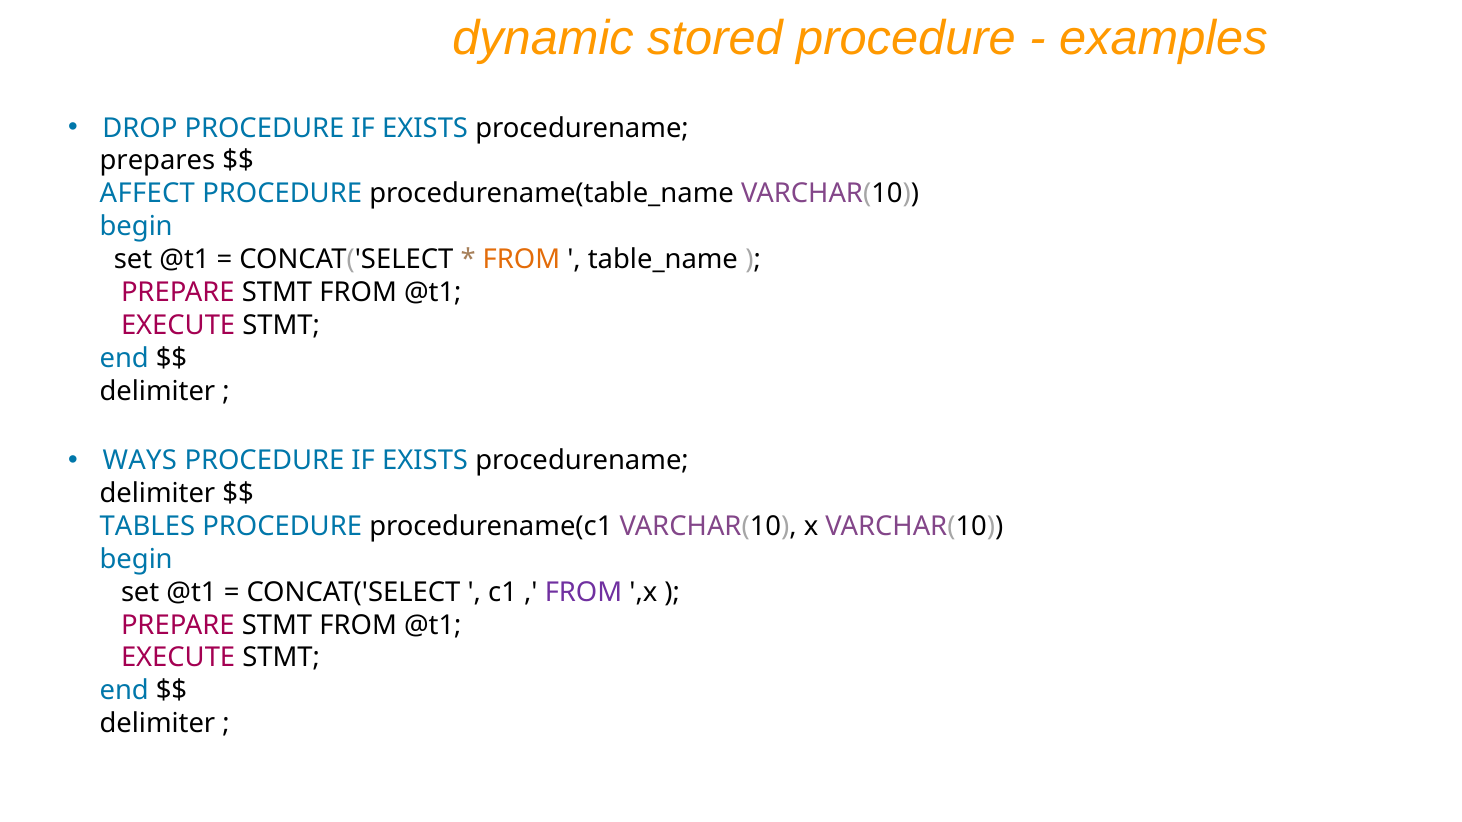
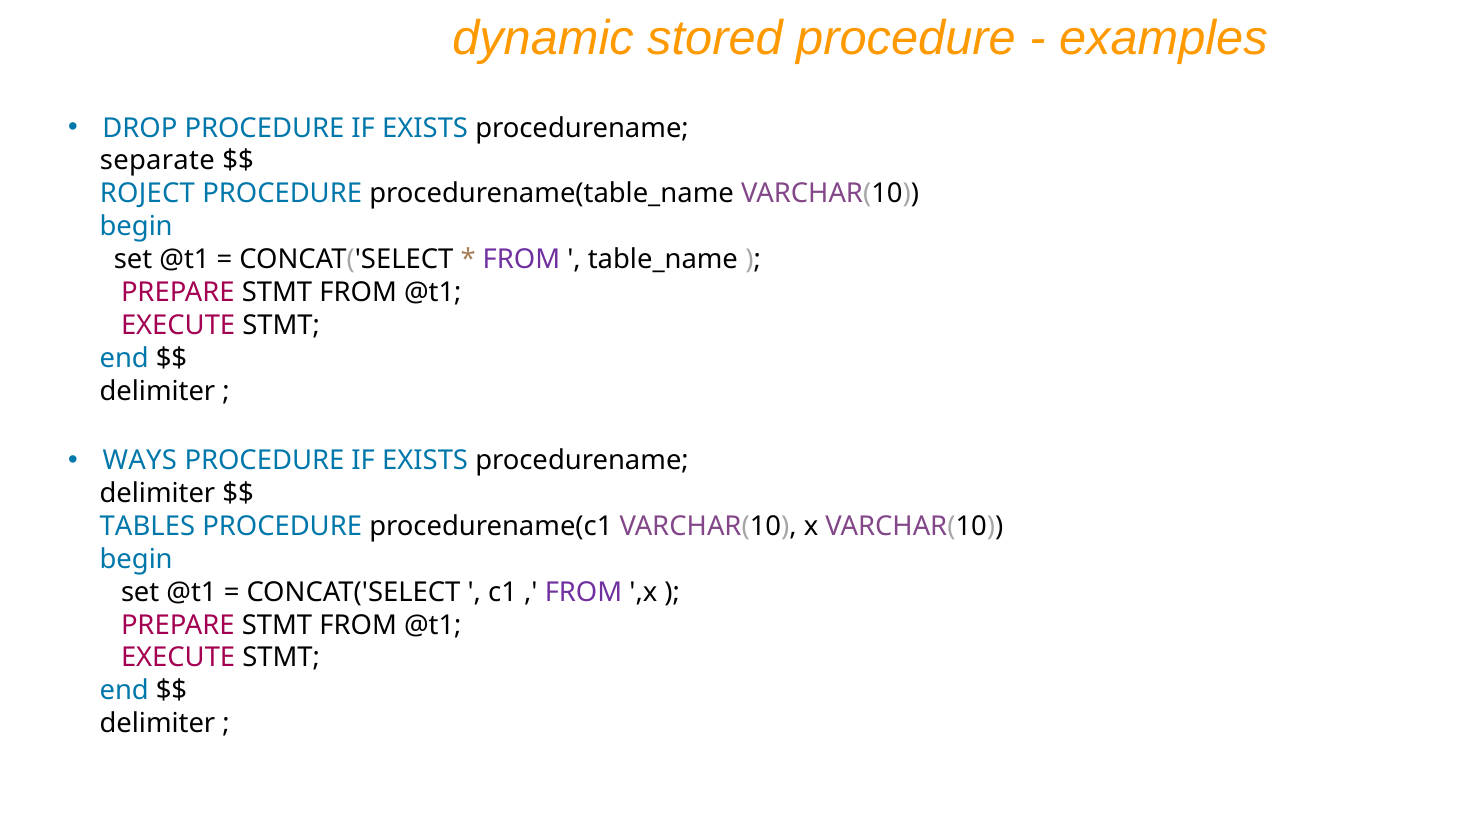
prepares: prepares -> separate
AFFECT: AFFECT -> ROJECT
FROM at (521, 260) colour: orange -> purple
